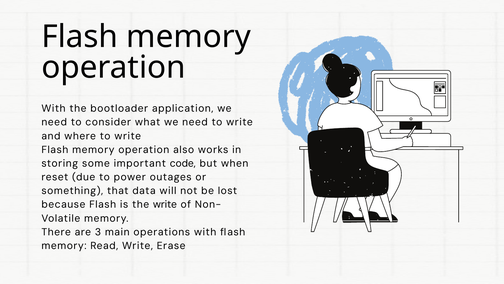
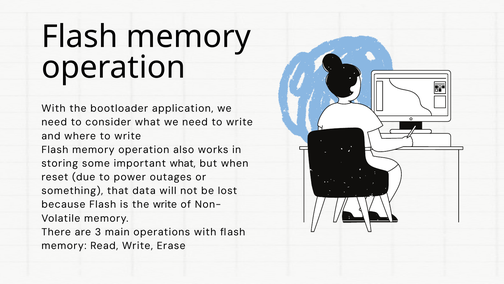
important code: code -> what
